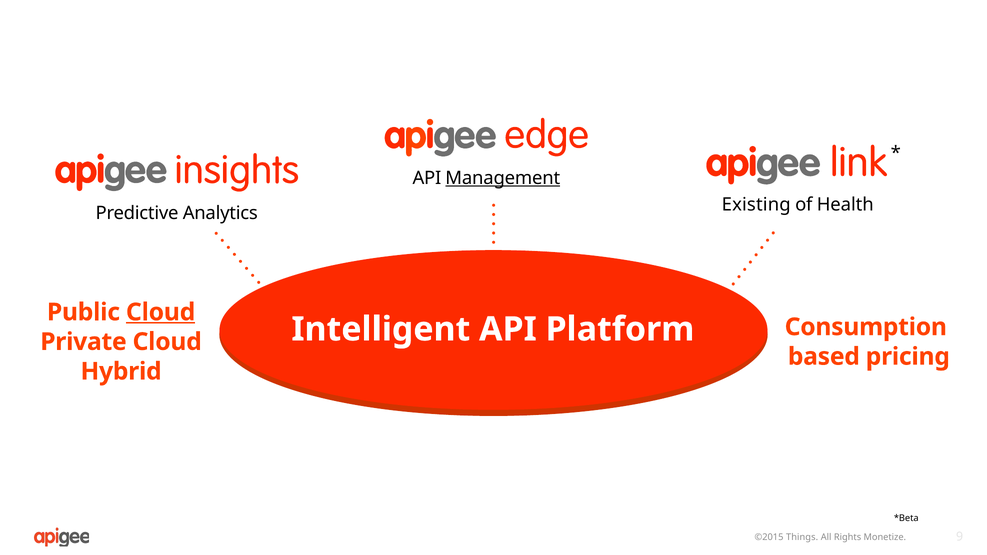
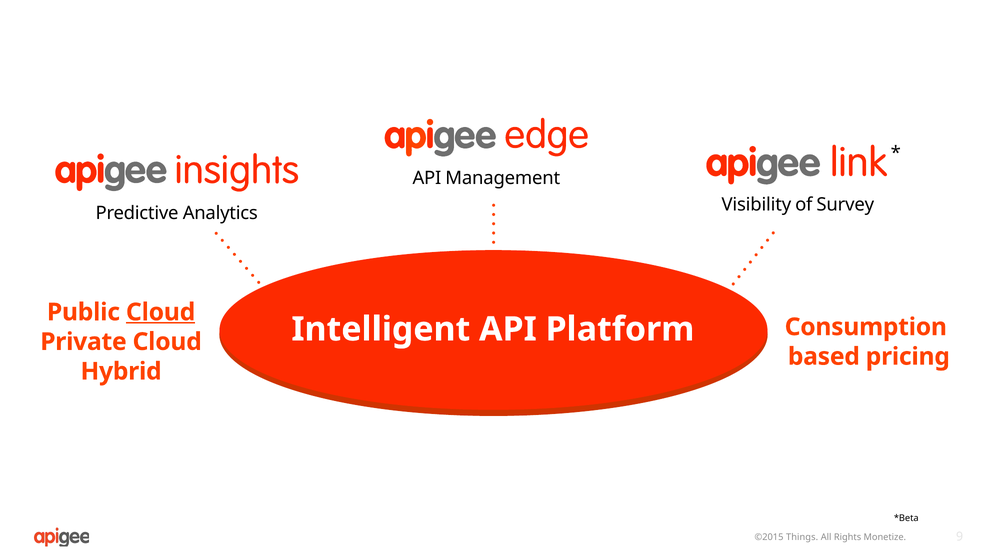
Management underline: present -> none
Existing: Existing -> Visibility
Health: Health -> Survey
